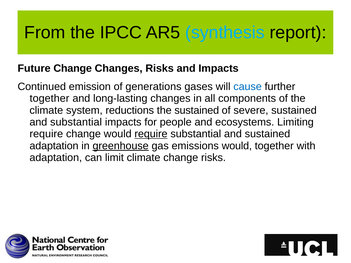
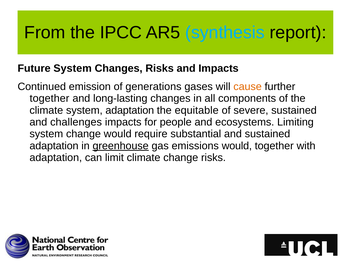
Future Change: Change -> System
cause colour: blue -> orange
system reductions: reductions -> adaptation
the sustained: sustained -> equitable
and substantial: substantial -> challenges
require at (46, 134): require -> system
require at (151, 134) underline: present -> none
